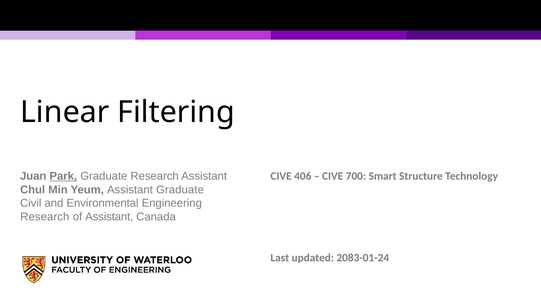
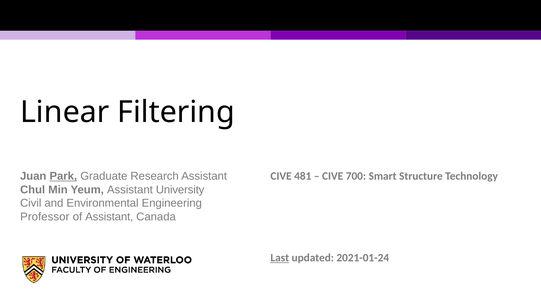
406: 406 -> 481
Assistant Graduate: Graduate -> University
Research at (45, 217): Research -> Professor
Last underline: none -> present
2083-01-24: 2083-01-24 -> 2021-01-24
